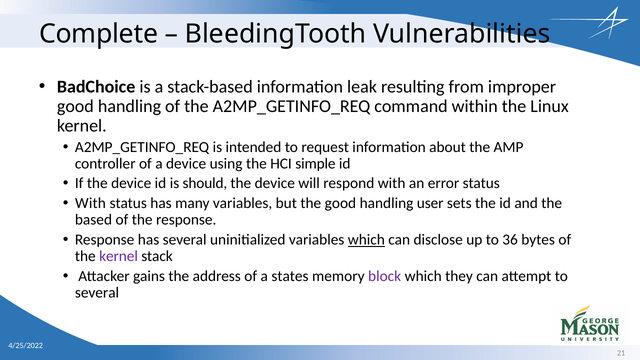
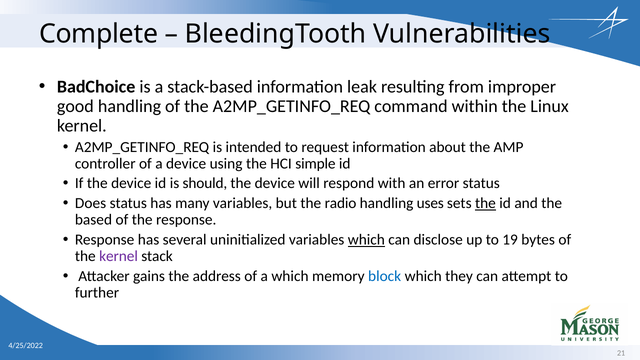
With at (90, 203): With -> Does
the good: good -> radio
user: user -> uses
the at (485, 203) underline: none -> present
36: 36 -> 19
a states: states -> which
block colour: purple -> blue
several at (97, 293): several -> further
